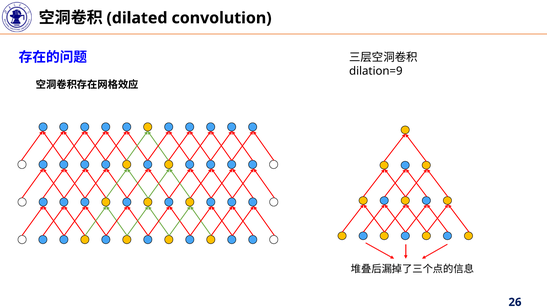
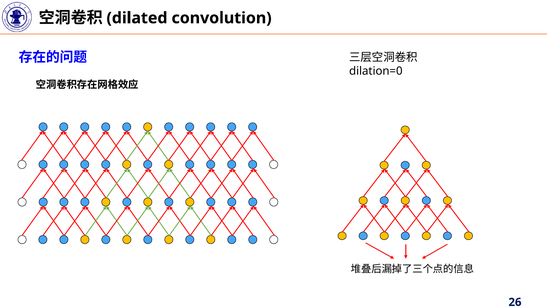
dilation=9: dilation=9 -> dilation=0
